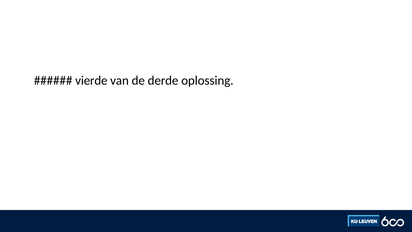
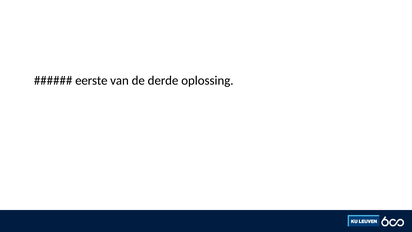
vierde: vierde -> eerste
